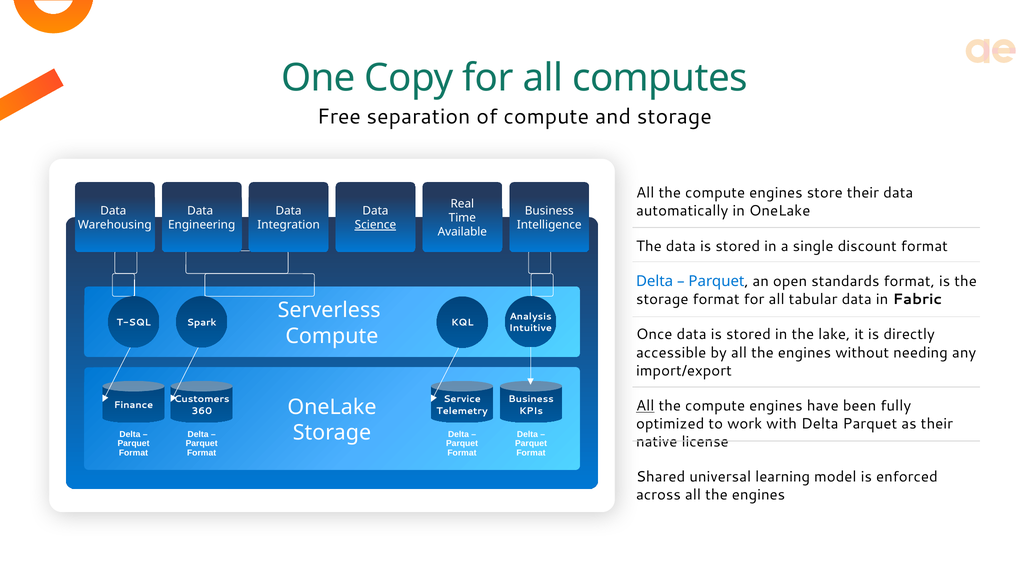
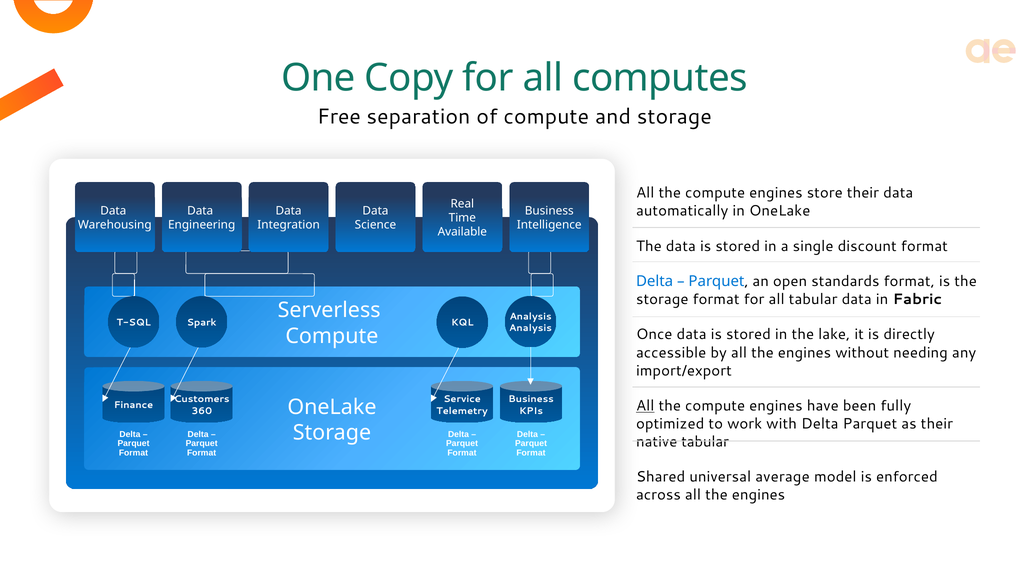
Science underline: present -> none
Intuitive at (531, 328): Intuitive -> Analysis
native license: license -> tabular
learning: learning -> average
